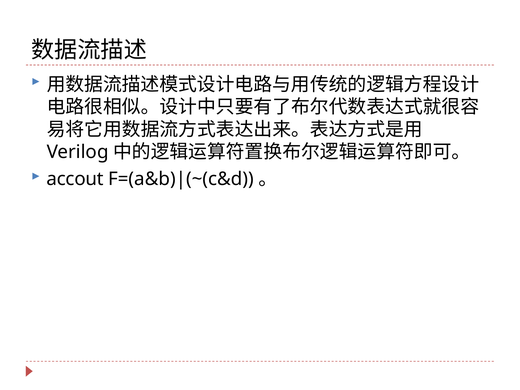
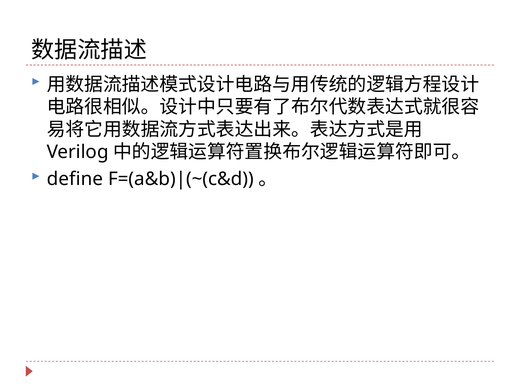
accout: accout -> define
